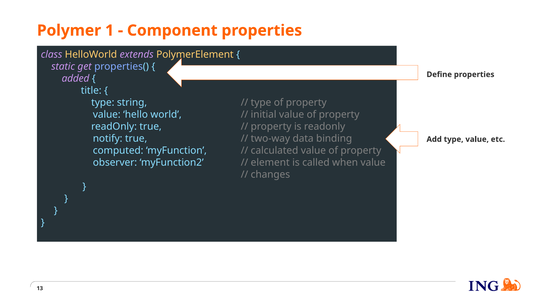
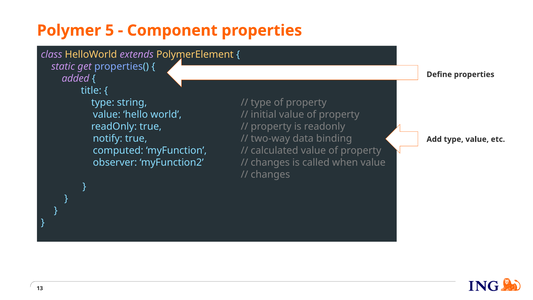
1: 1 -> 5
element at (270, 162): element -> changes
